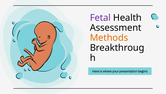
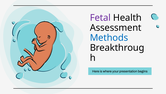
Methods colour: orange -> blue
